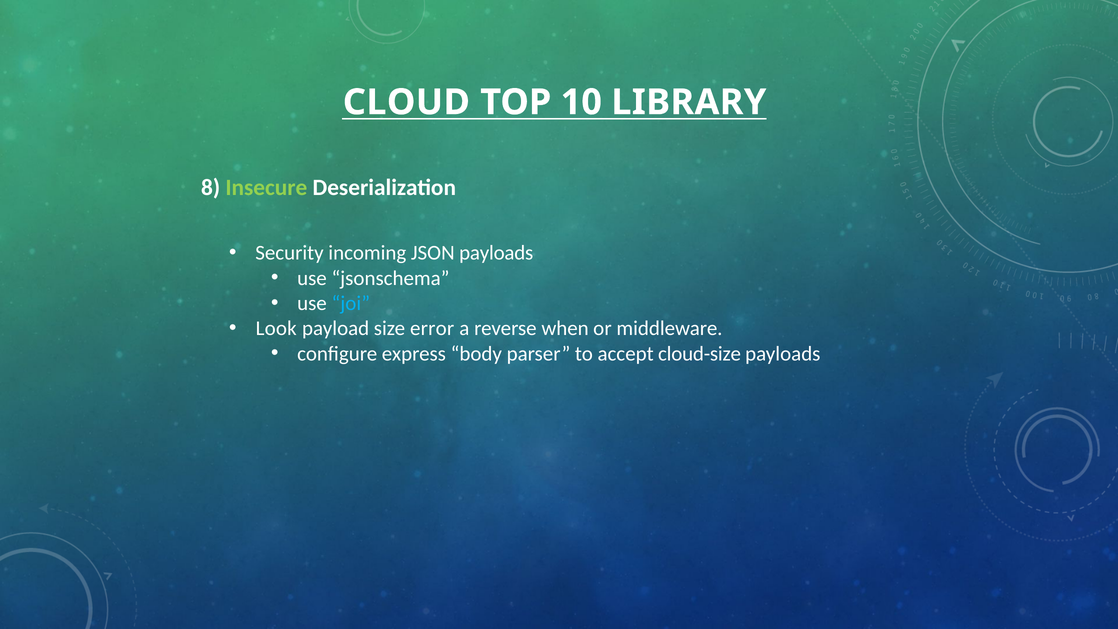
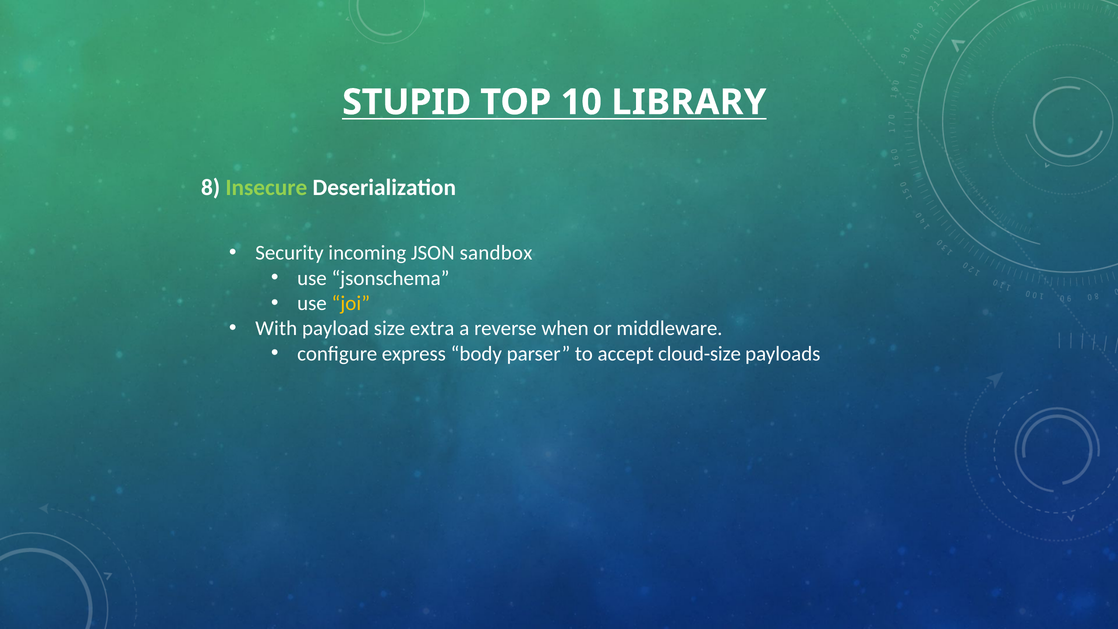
CLOUD: CLOUD -> STUPID
JSON payloads: payloads -> sandbox
joi colour: light blue -> yellow
Look: Look -> With
error: error -> extra
